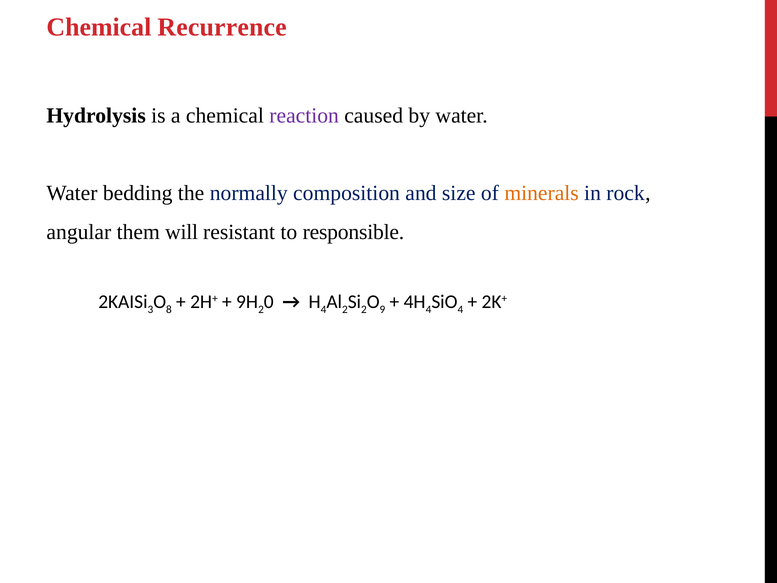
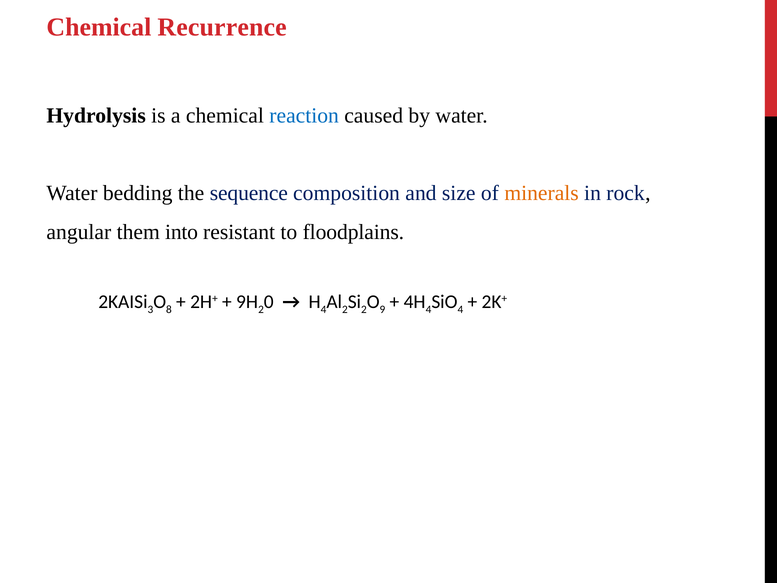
reaction colour: purple -> blue
normally: normally -> sequence
will: will -> into
responsible: responsible -> floodplains
